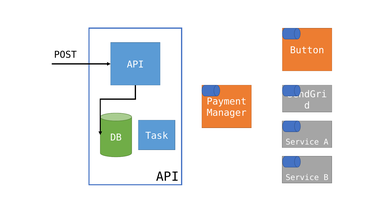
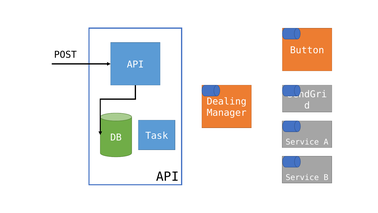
Payment: Payment -> Dealing
